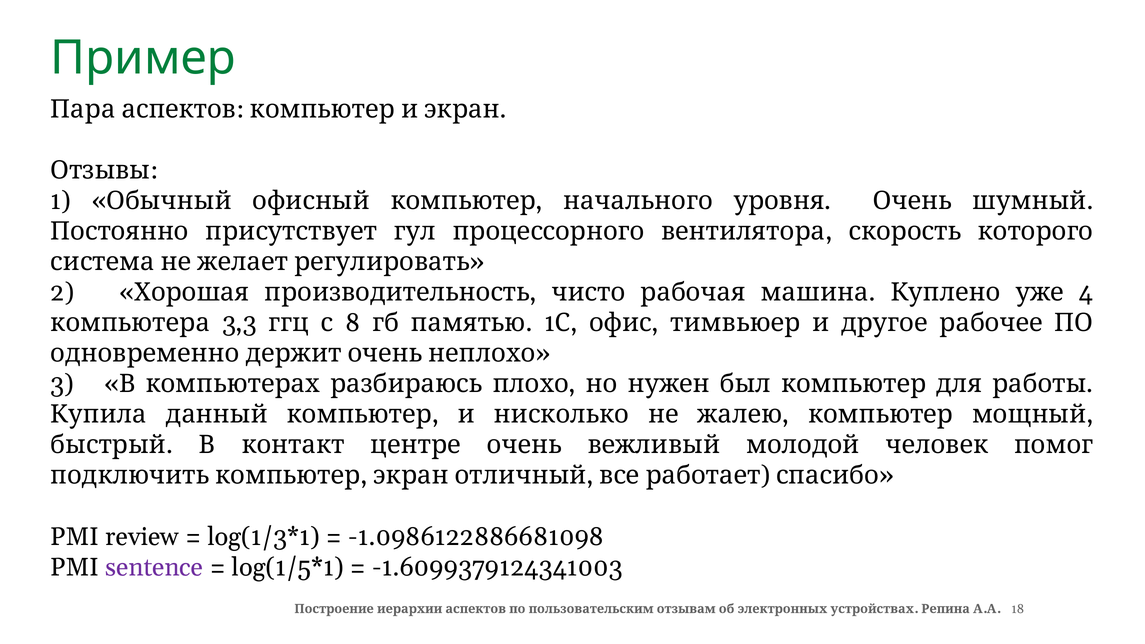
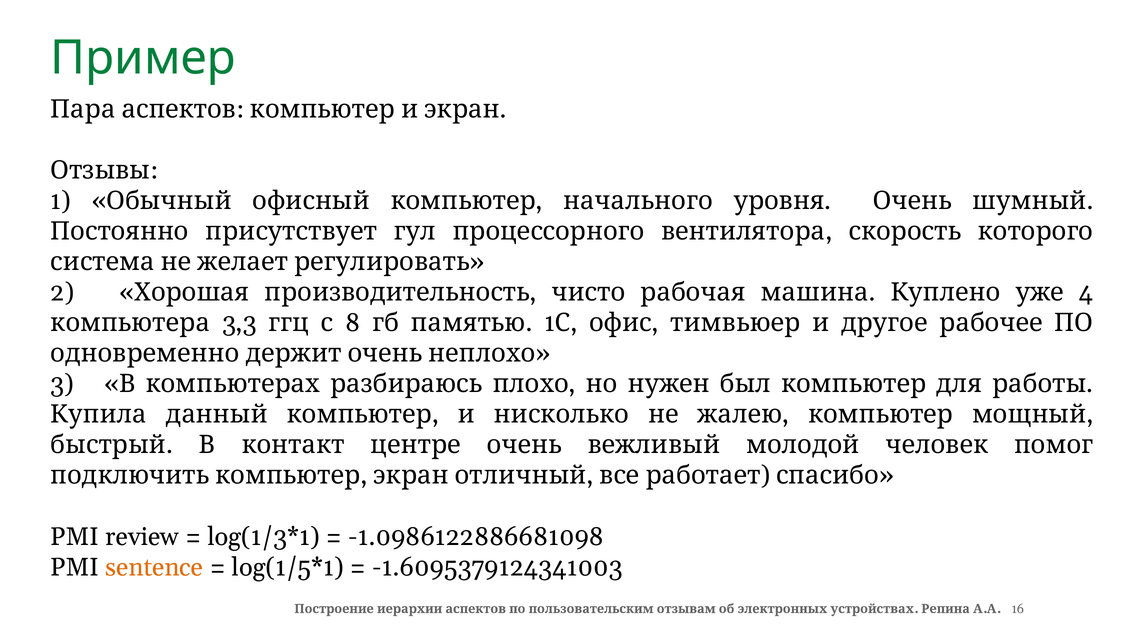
sentence colour: purple -> orange
-1.6099379124341003: -1.6099379124341003 -> -1.6095379124341003
18: 18 -> 16
